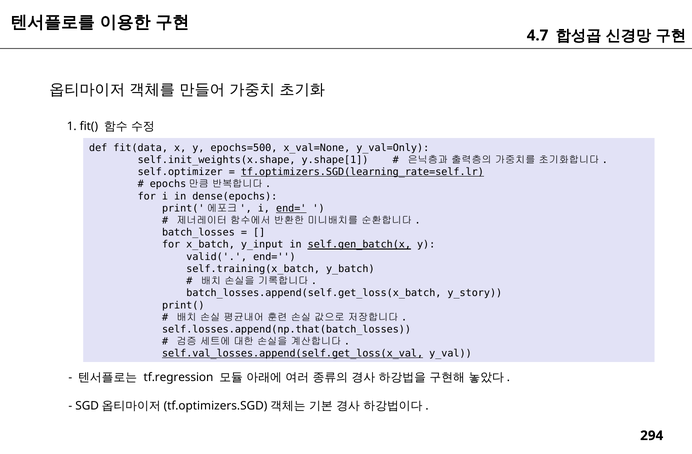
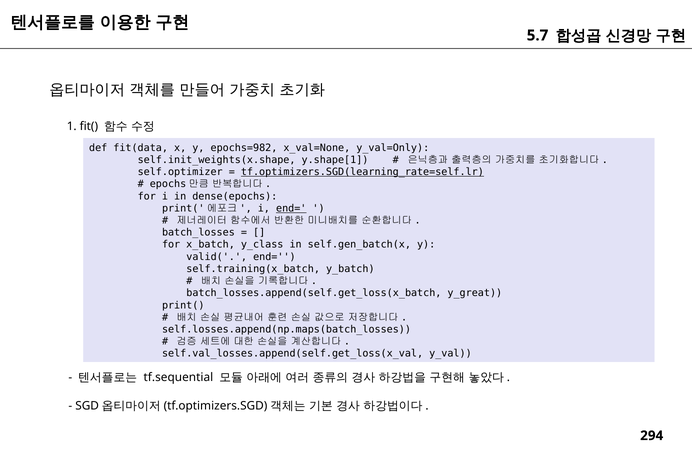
4.7: 4.7 -> 5.7
epochs=500: epochs=500 -> epochs=982
y_input: y_input -> y_class
self.gen_batch(x underline: present -> none
y_story: y_story -> y_great
self.losses.append(np.that(batch_losses: self.losses.append(np.that(batch_losses -> self.losses.append(np.maps(batch_losses
self.val_losses.append(self.get_loss(x_val underline: present -> none
tf.regression: tf.regression -> tf.sequential
